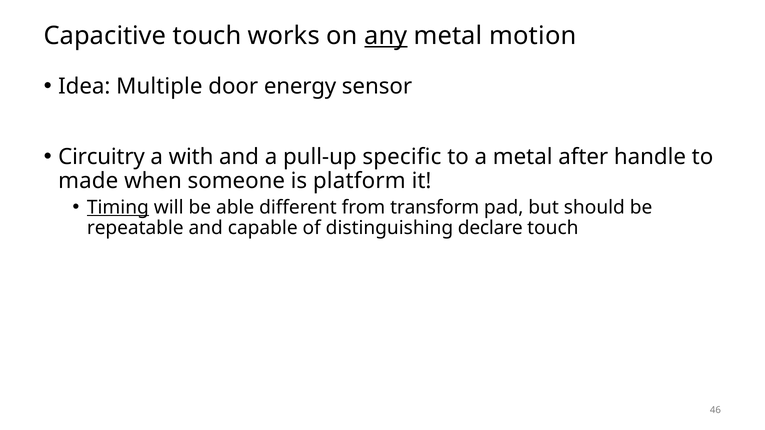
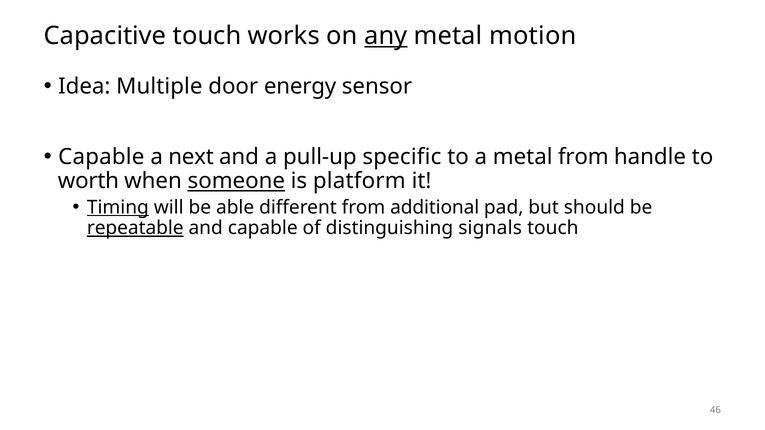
Circuitry at (102, 157): Circuitry -> Capable
with: with -> next
metal after: after -> from
made: made -> worth
someone underline: none -> present
transform: transform -> additional
repeatable underline: none -> present
declare: declare -> signals
